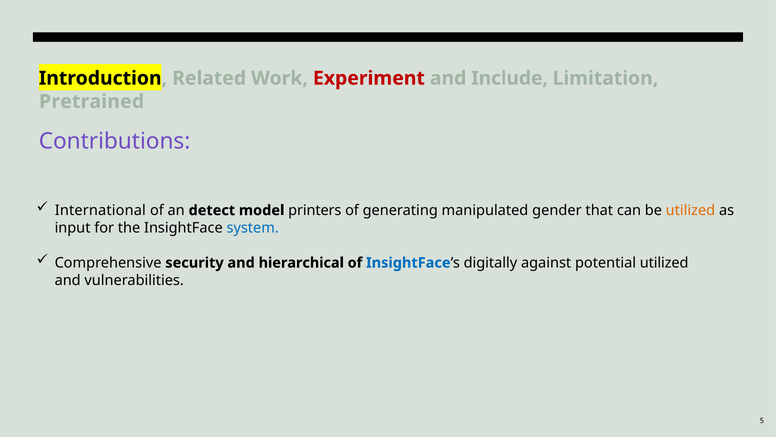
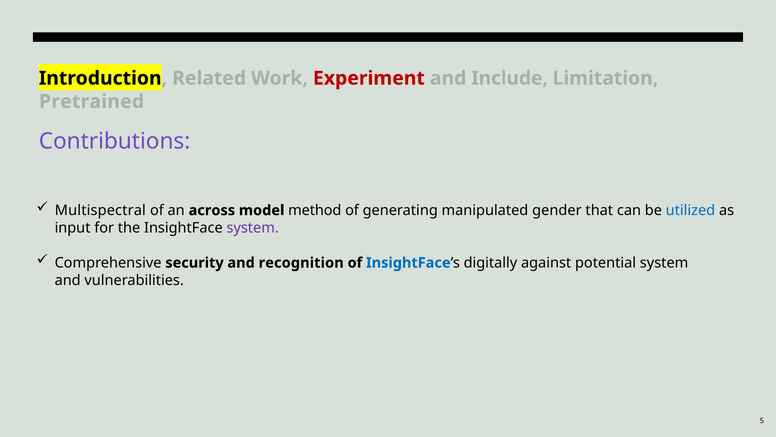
International: International -> Multispectral
detect: detect -> across
printers: printers -> method
utilized at (690, 210) colour: orange -> blue
system at (253, 228) colour: blue -> purple
hierarchical: hierarchical -> recognition
potential utilized: utilized -> system
